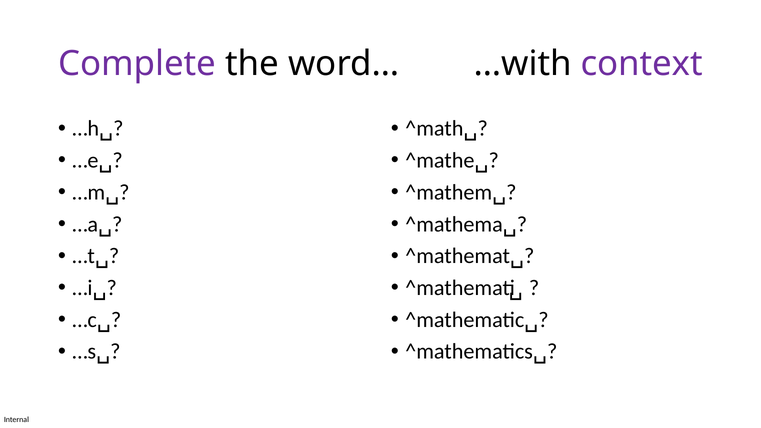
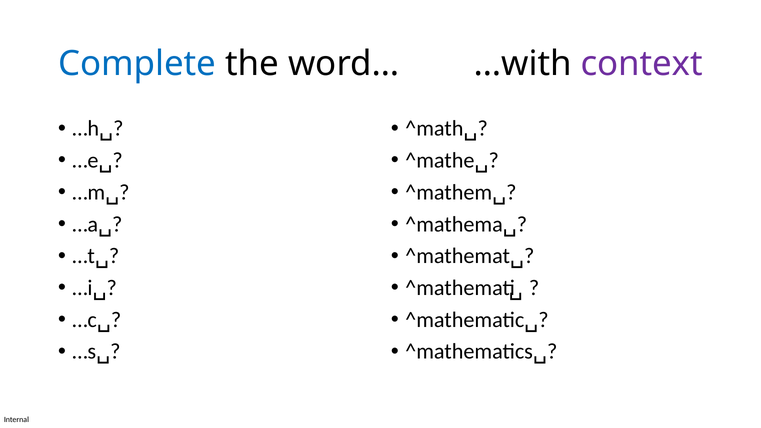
Complete colour: purple -> blue
